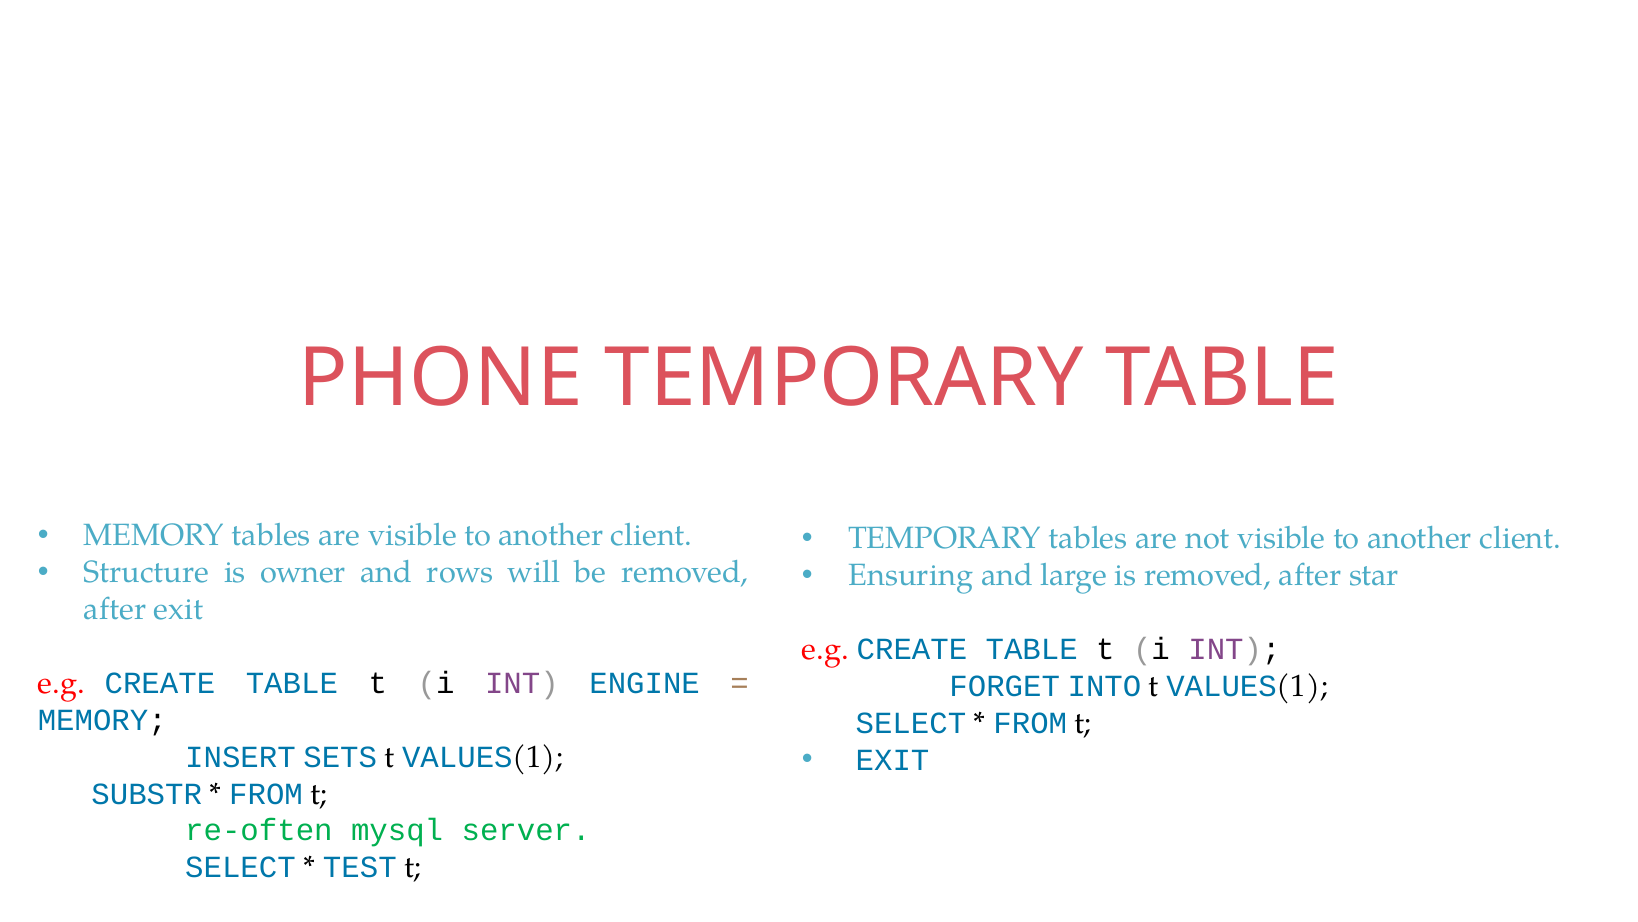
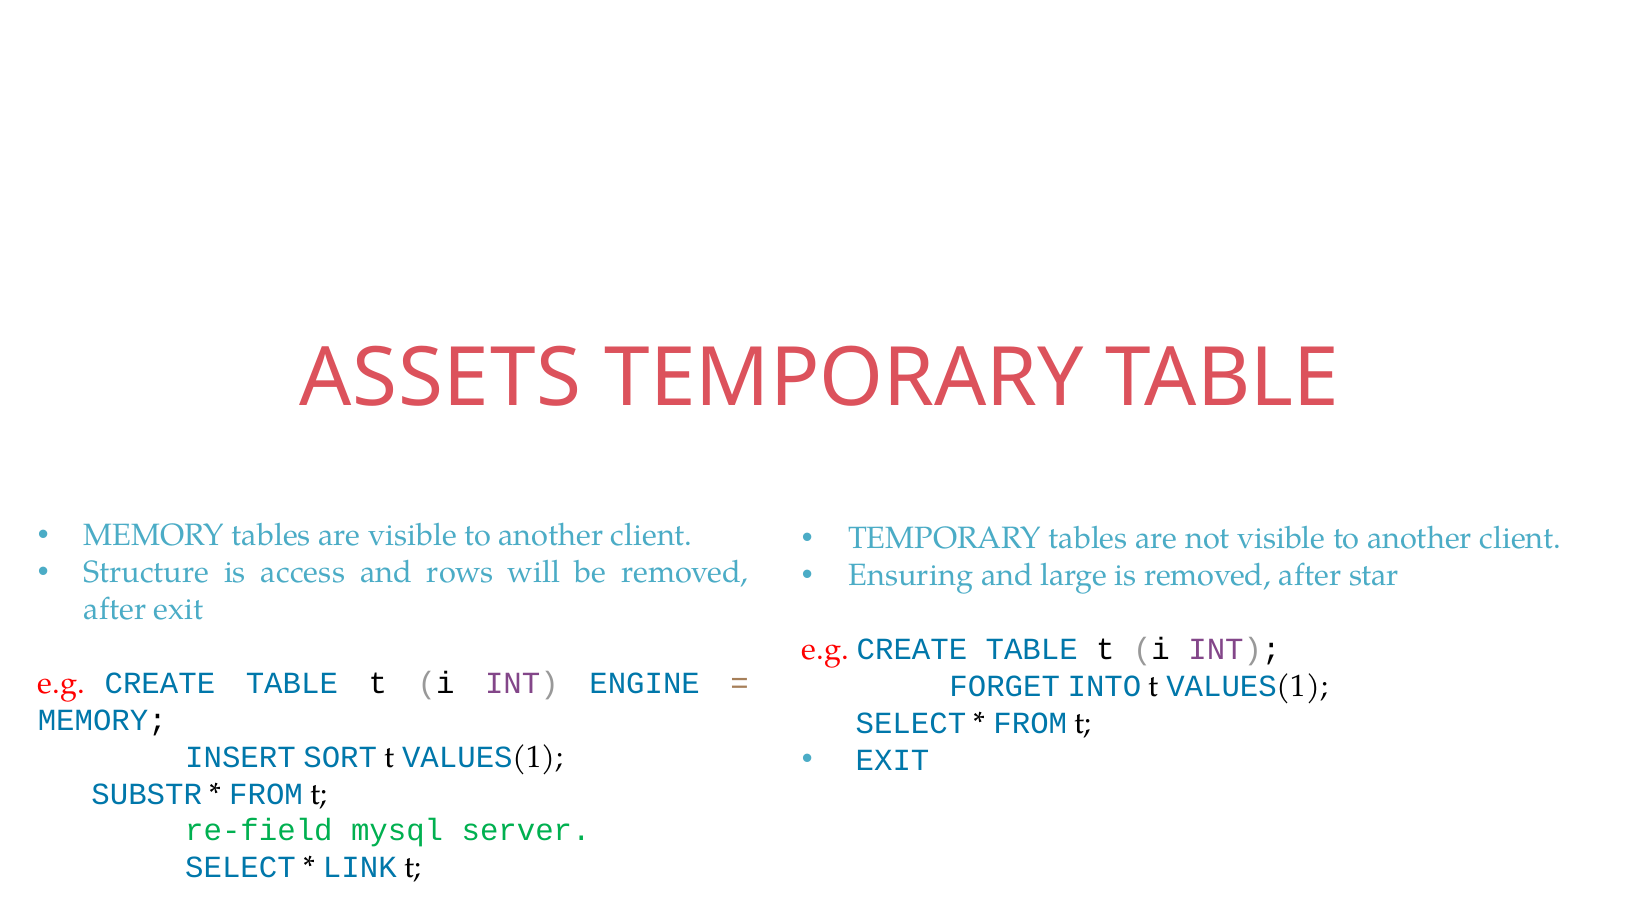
PHONE: PHONE -> ASSETS
owner: owner -> access
SETS: SETS -> SORT
re-often: re-often -> re-field
TEST: TEST -> LINK
